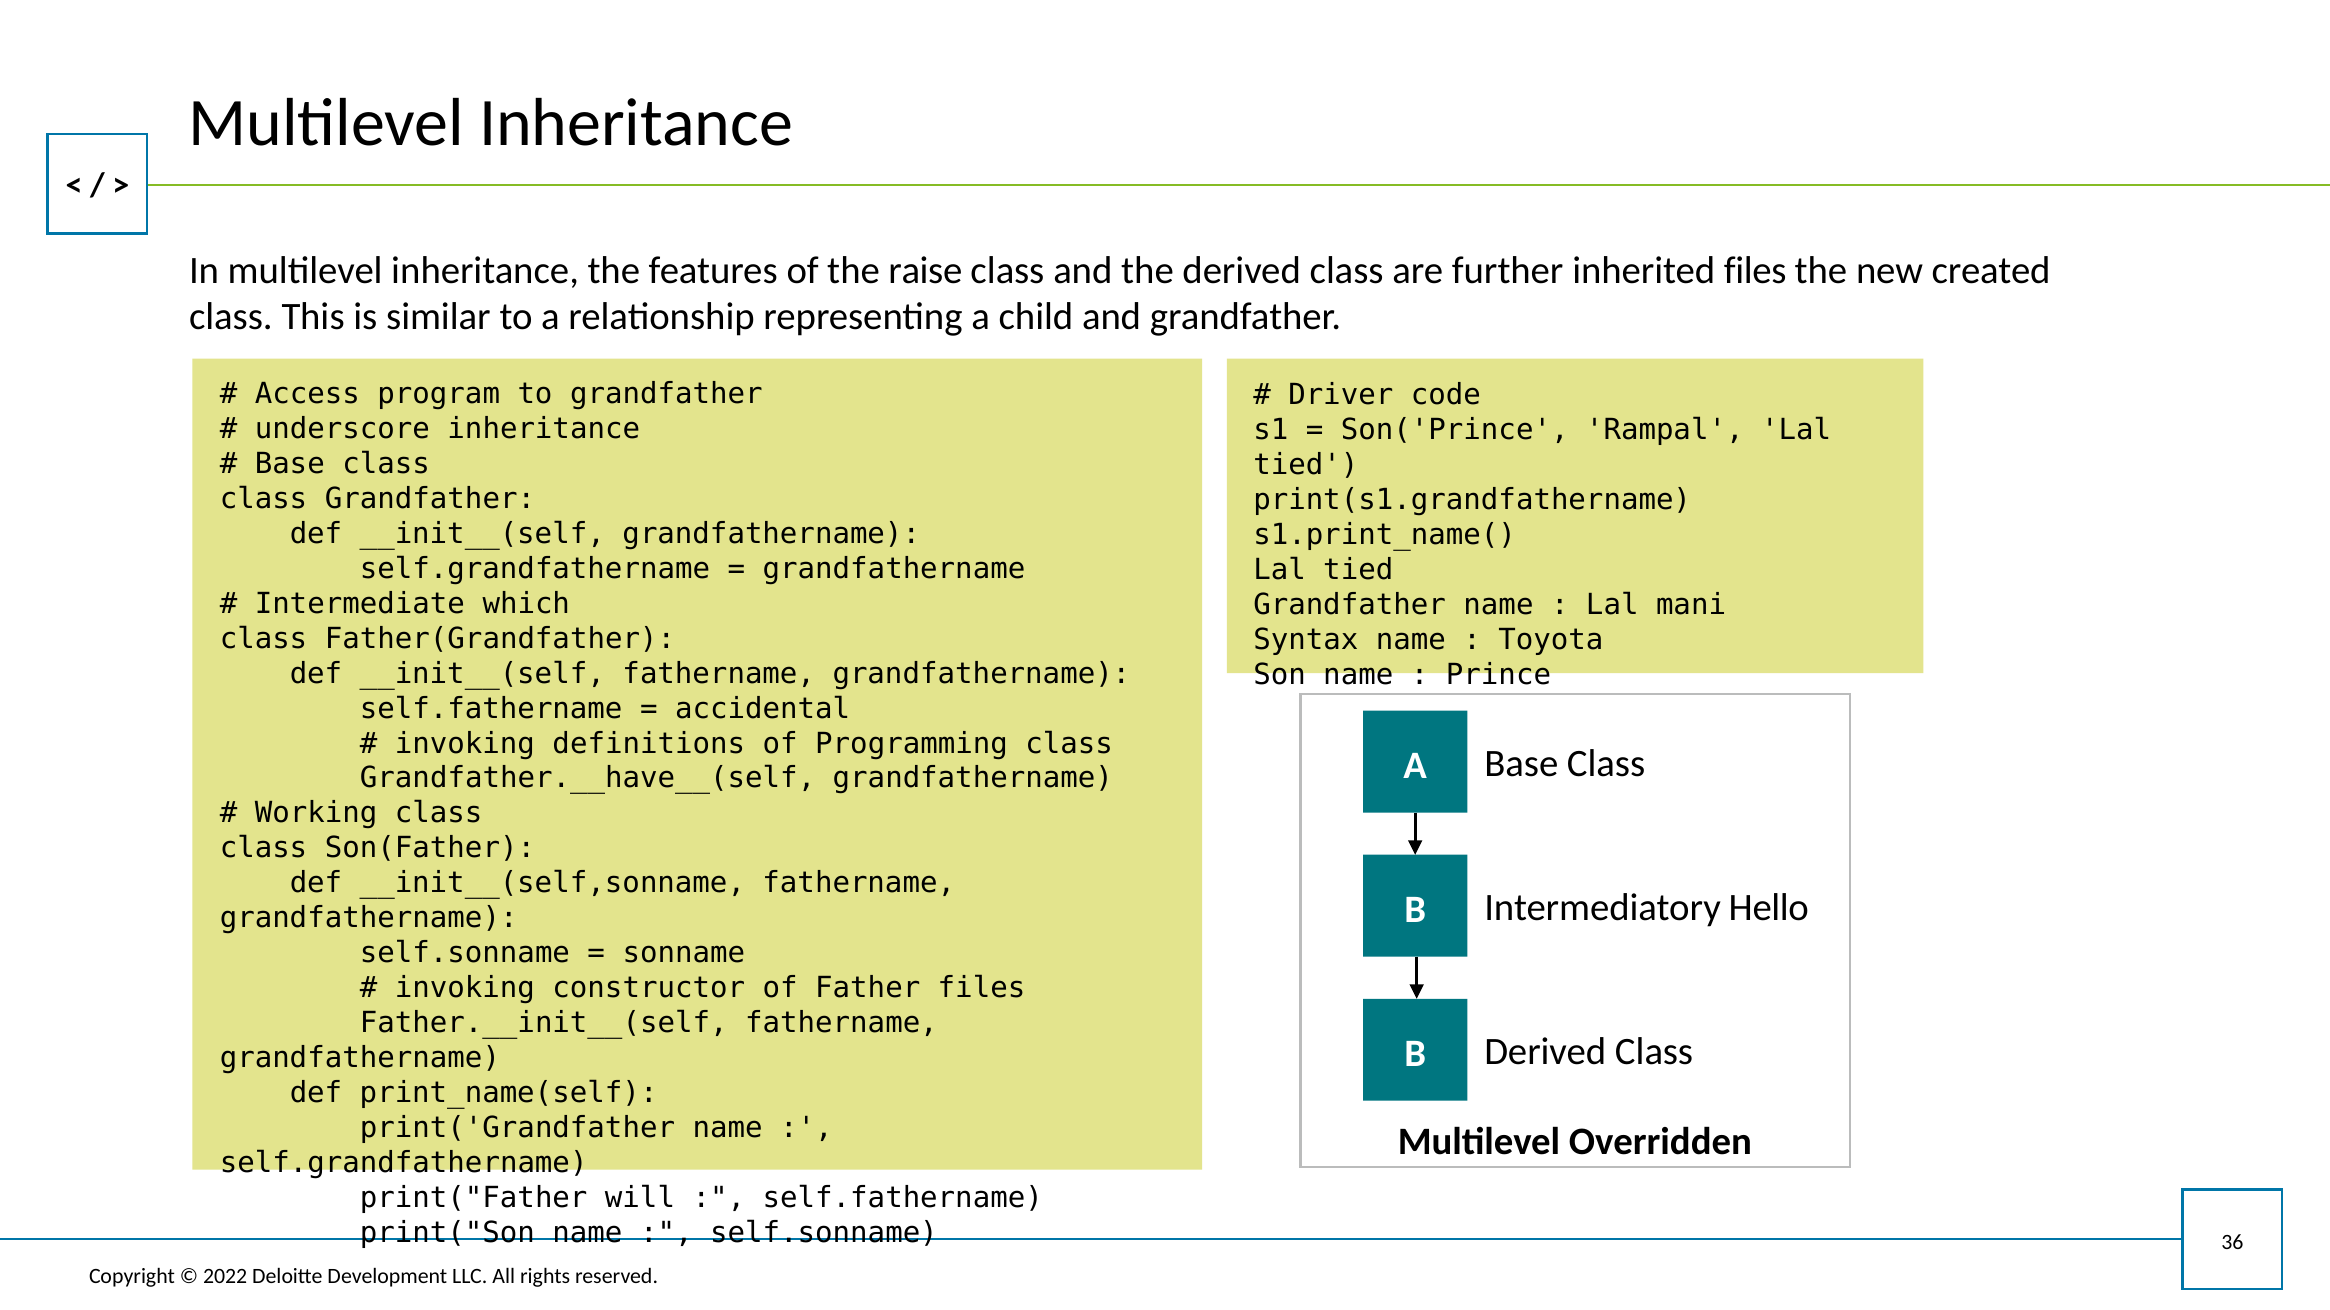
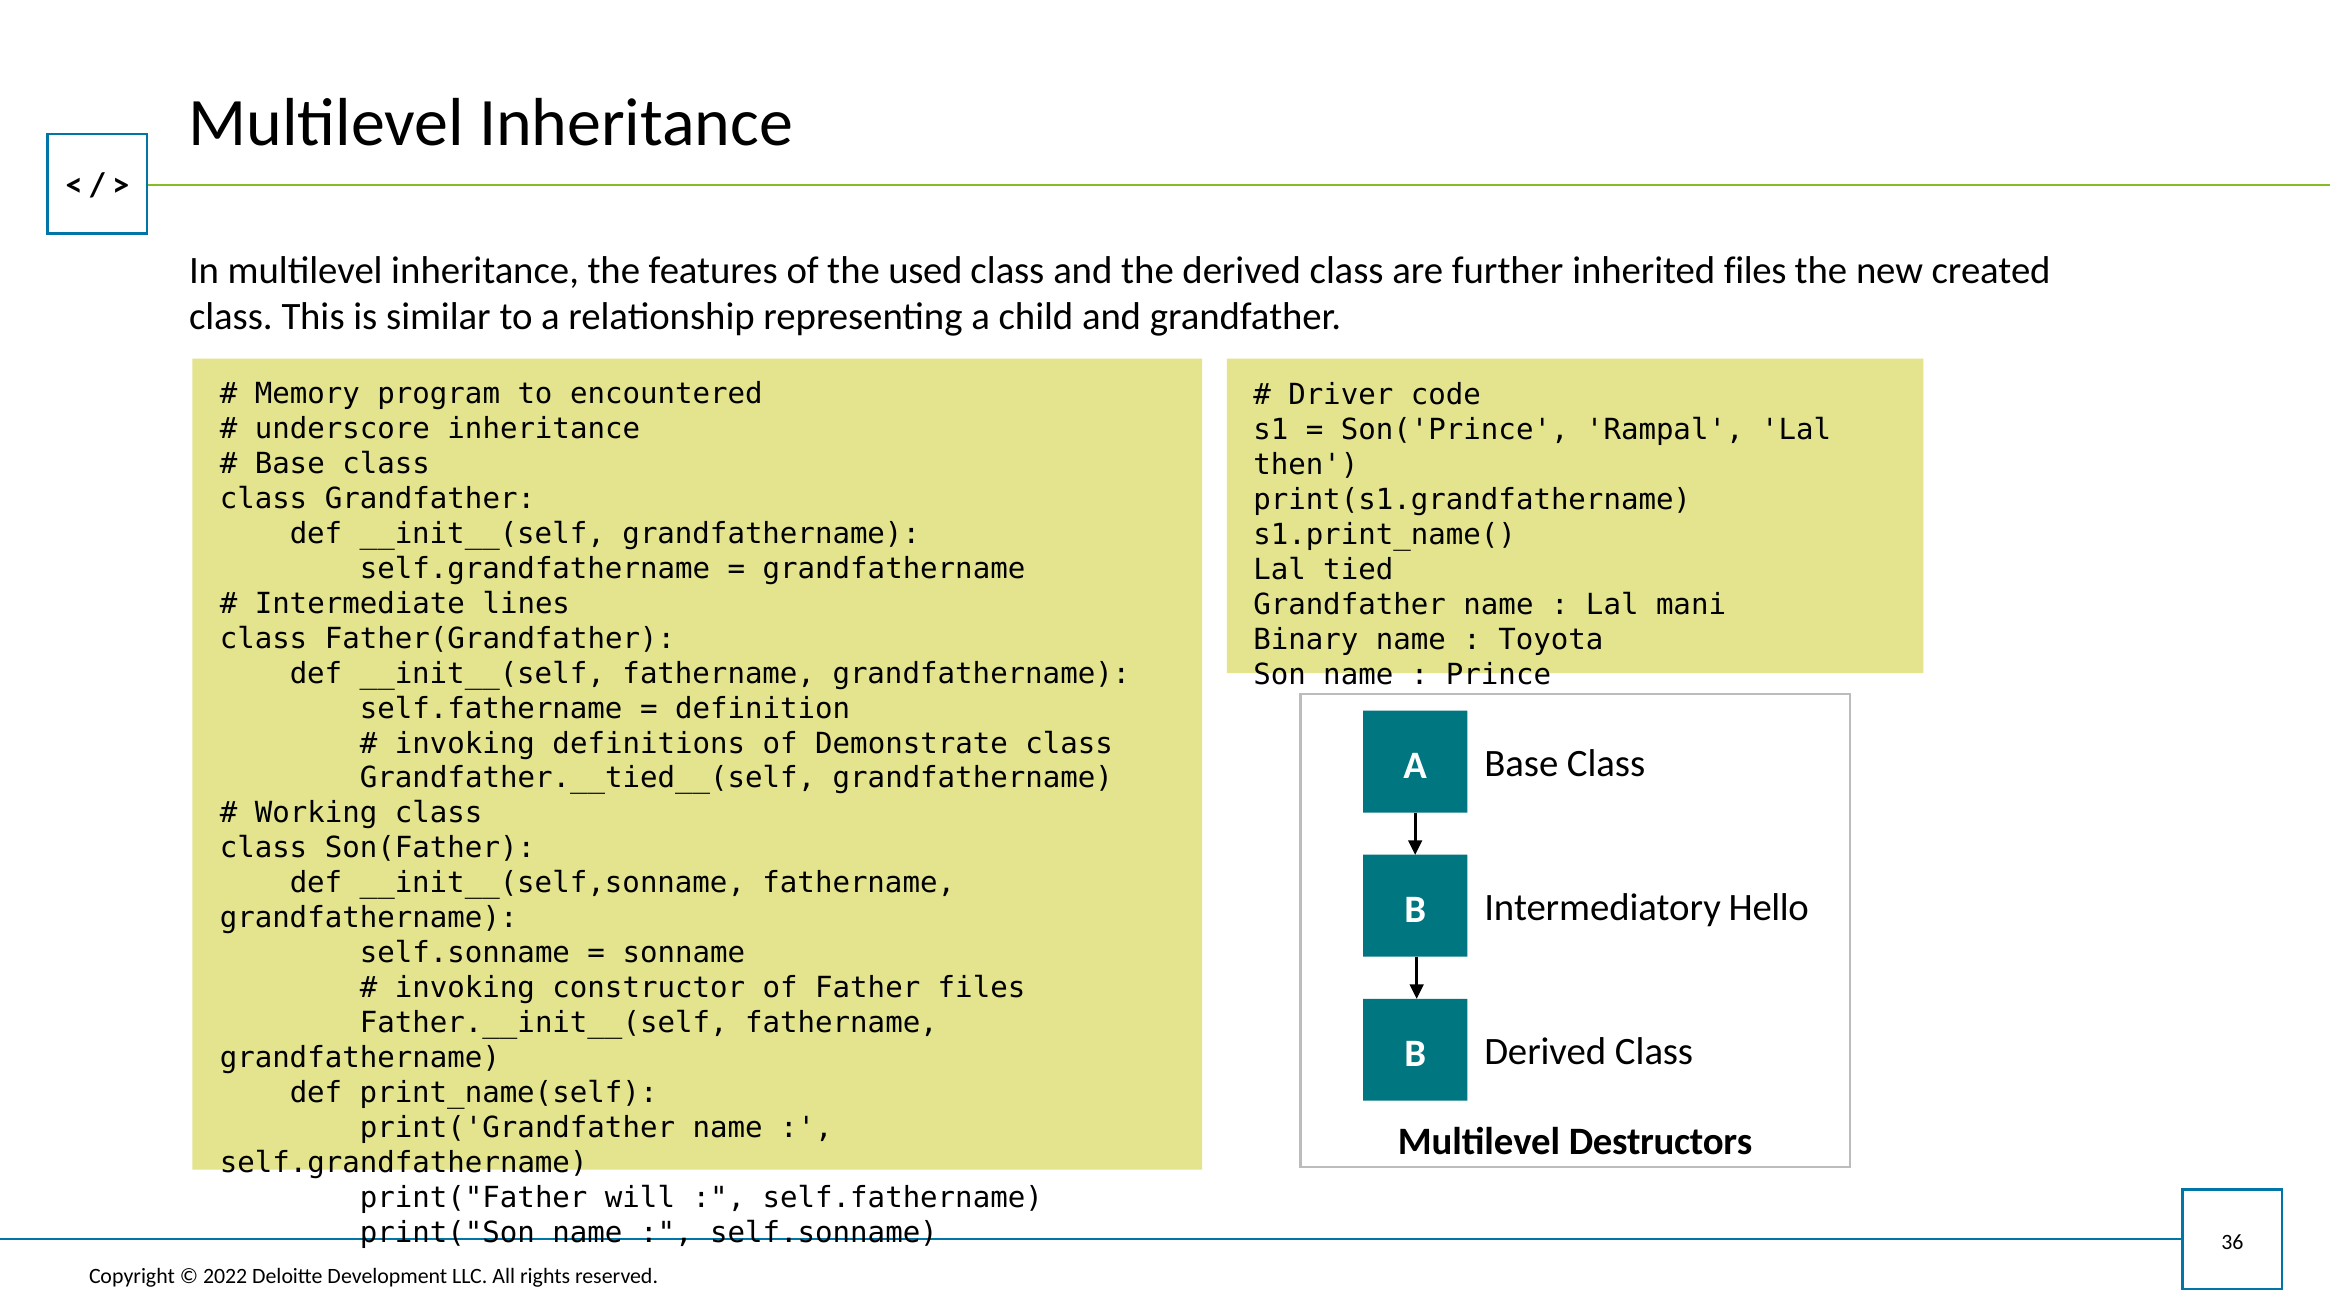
raise: raise -> used
Access: Access -> Memory
to grandfather: grandfather -> encountered
tied at (1306, 465): tied -> then
which: which -> lines
Syntax: Syntax -> Binary
accidental: accidental -> definition
Programming: Programming -> Demonstrate
Grandfather.__have__(self: Grandfather.__have__(self -> Grandfather.__tied__(self
Overridden: Overridden -> Destructors
